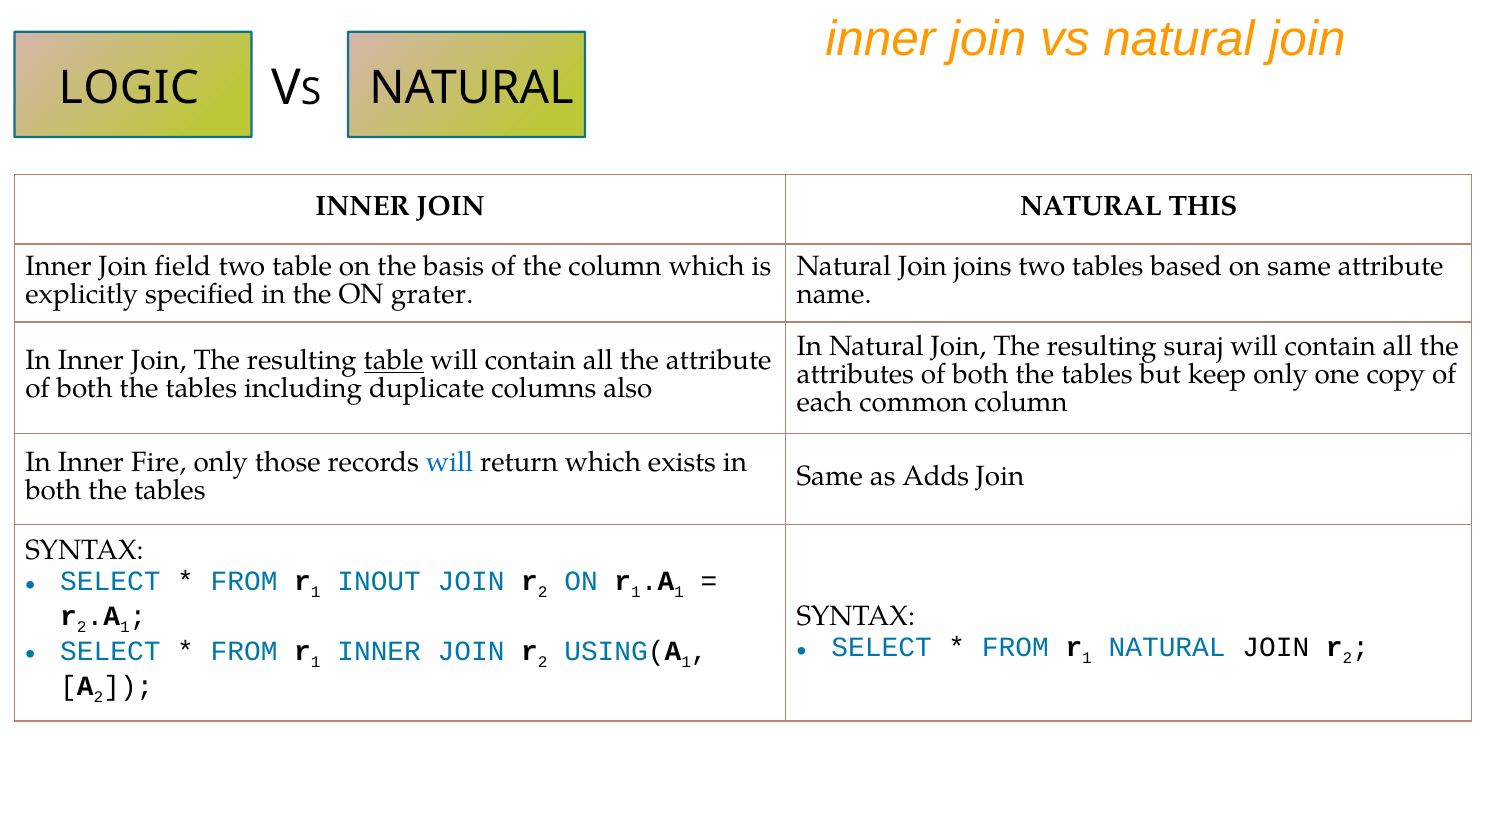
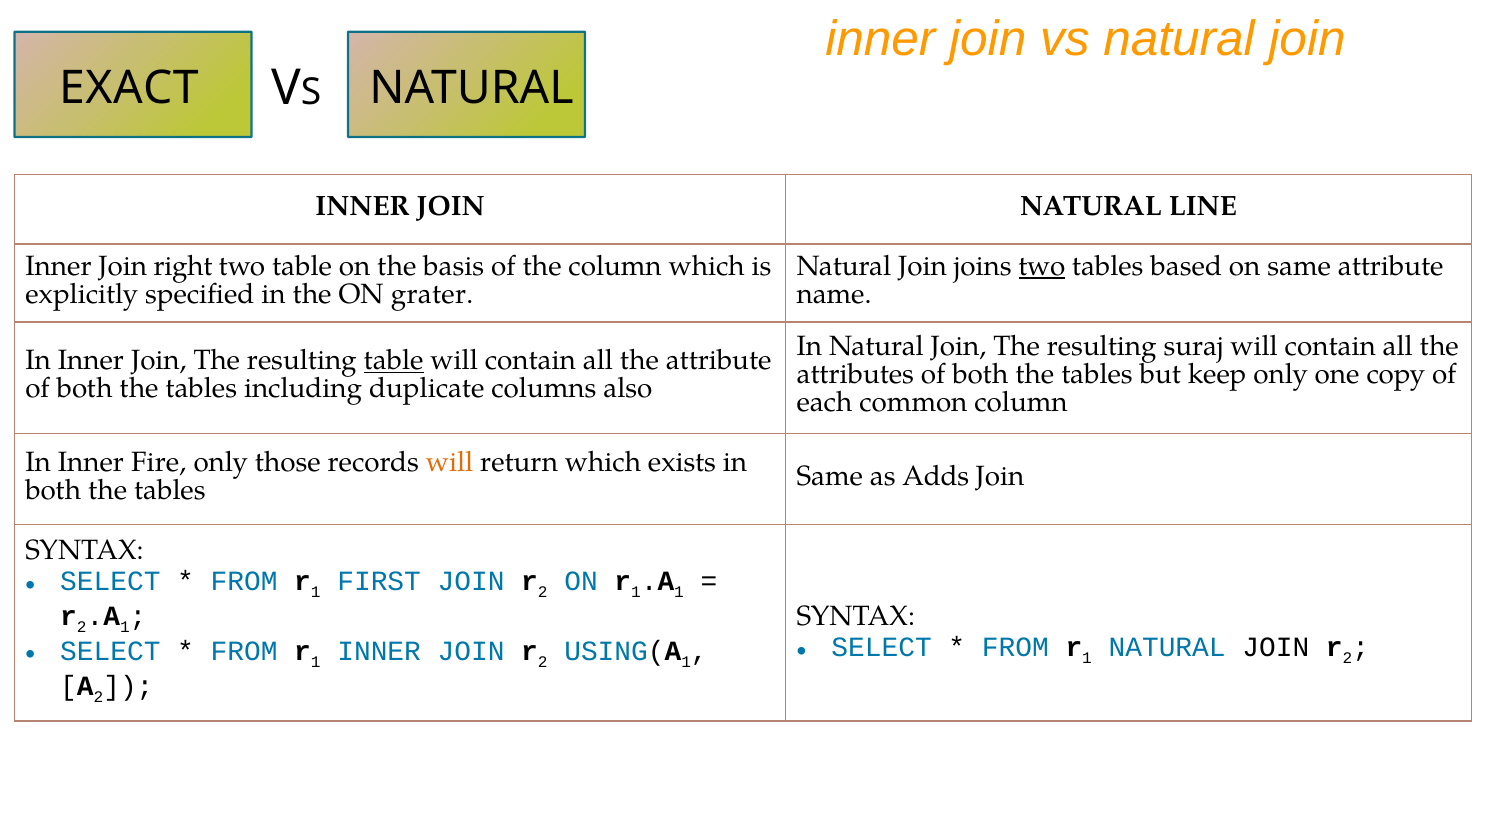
LOGIC: LOGIC -> EXACT
THIS: THIS -> LINE
field: field -> right
two at (1042, 266) underline: none -> present
will at (450, 462) colour: blue -> orange
INOUT: INOUT -> FIRST
